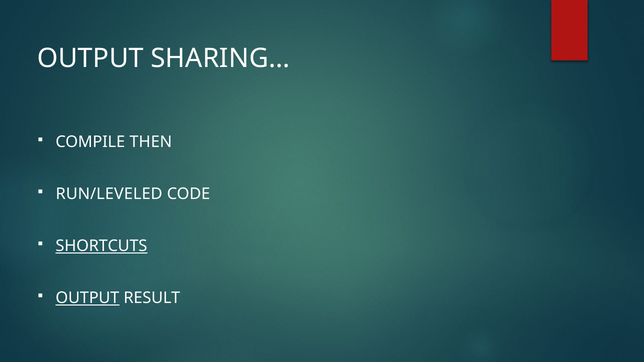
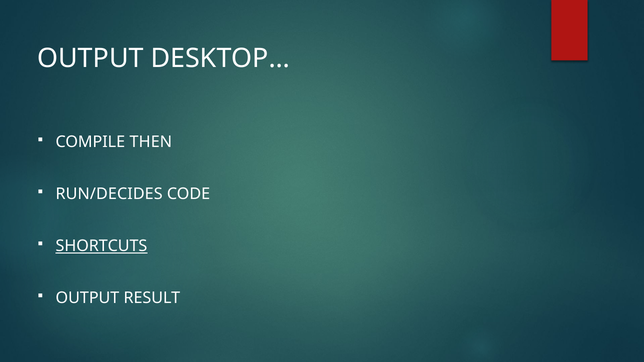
SHARING…: SHARING… -> DESKTOP…
RUN/LEVELED: RUN/LEVELED -> RUN/DECIDES
OUTPUT at (87, 298) underline: present -> none
